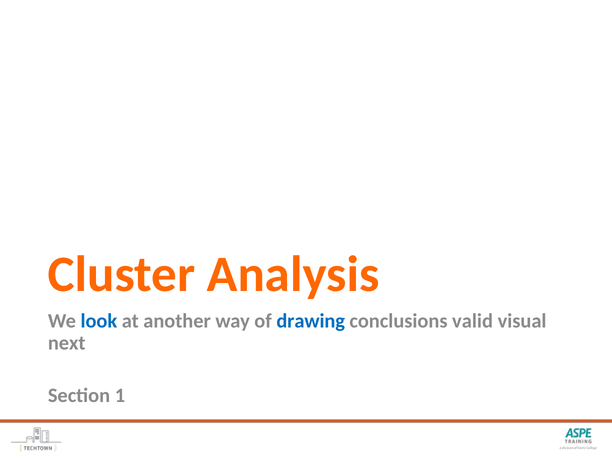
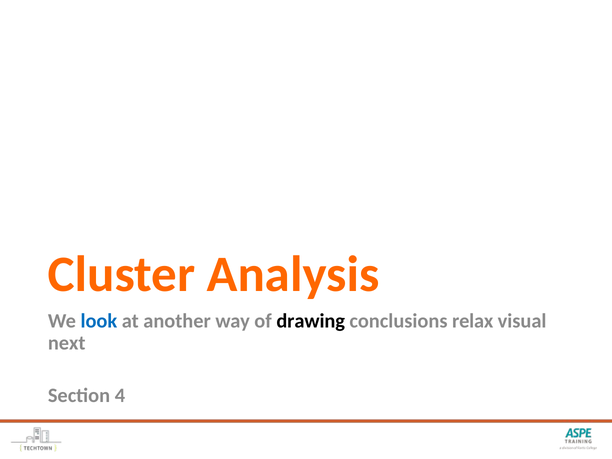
drawing colour: blue -> black
valid: valid -> relax
1: 1 -> 4
